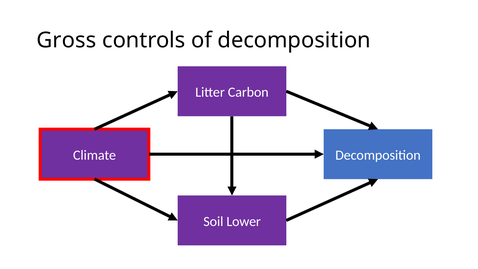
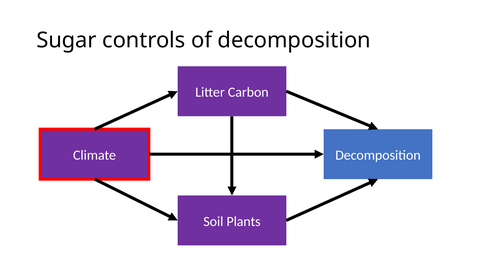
Gross: Gross -> Sugar
Lower: Lower -> Plants
